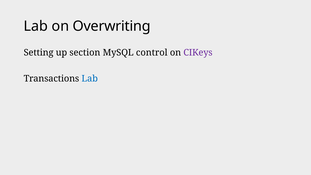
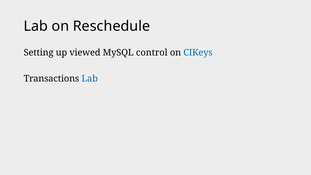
Overwriting: Overwriting -> Reschedule
section: section -> viewed
CIKeys colour: purple -> blue
